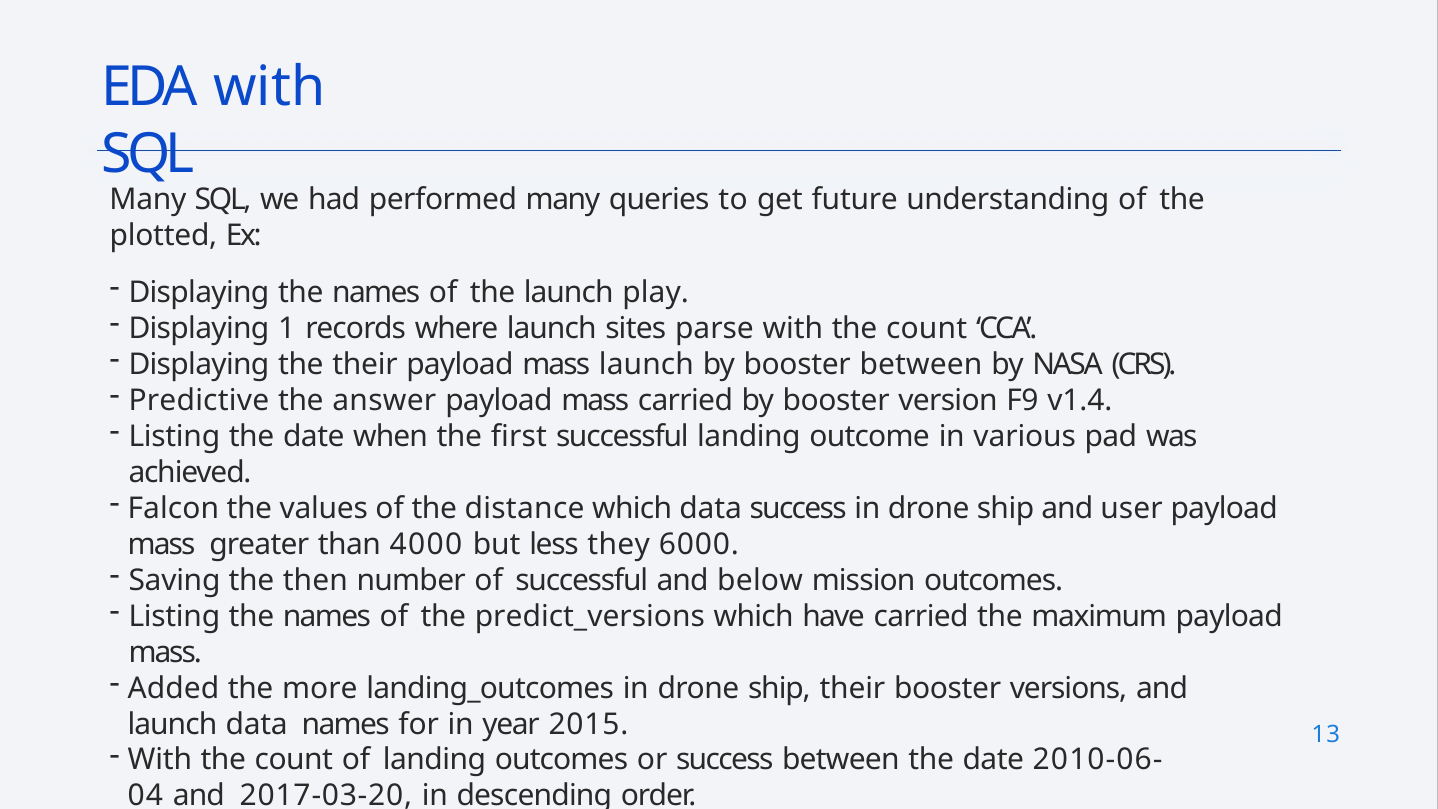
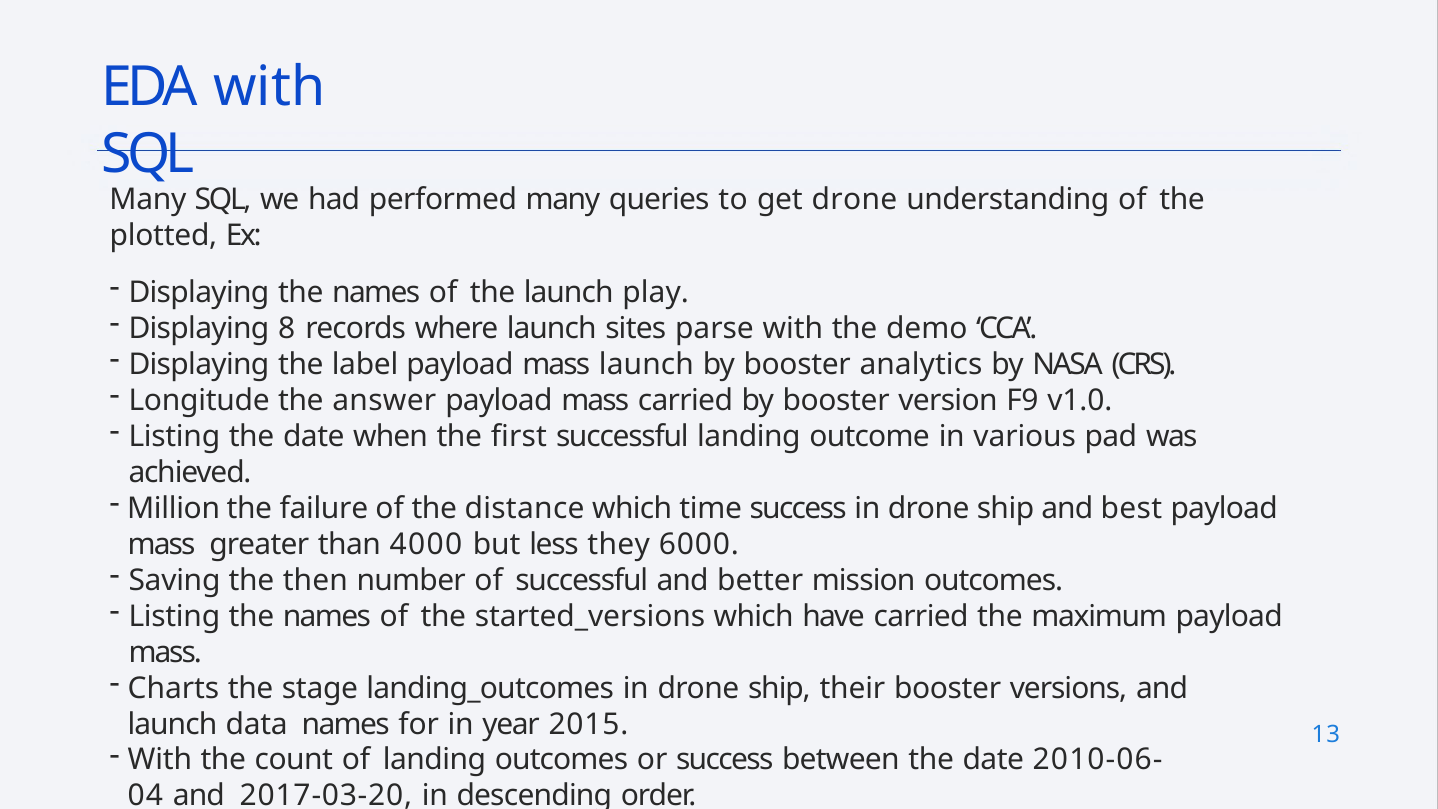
get future: future -> drone
1: 1 -> 8
count at (927, 328): count -> demo
the their: their -> label
booster between: between -> analytics
Predictive: Predictive -> Longitude
v1.4: v1.4 -> v1.0
Falcon: Falcon -> Million
values: values -> failure
which data: data -> time
user: user -> best
below: below -> better
predict_versions: predict_versions -> started_versions
Added: Added -> Charts
more: more -> stage
